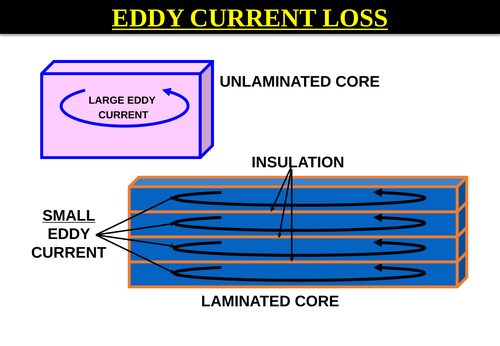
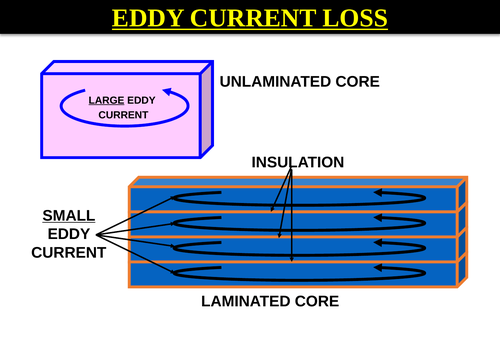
LARGE underline: none -> present
